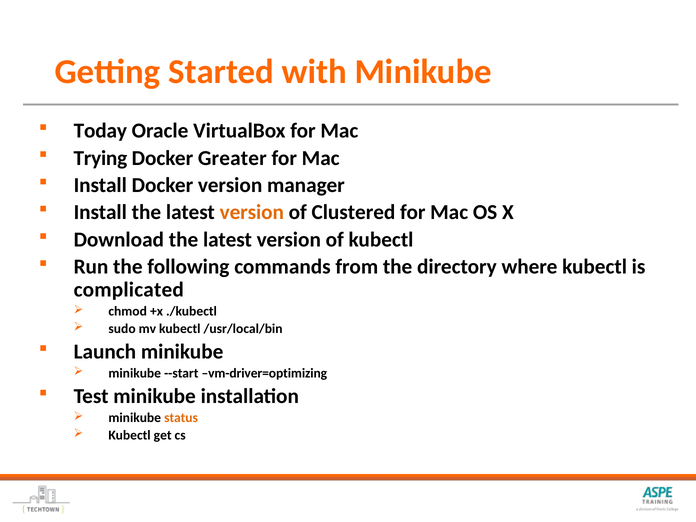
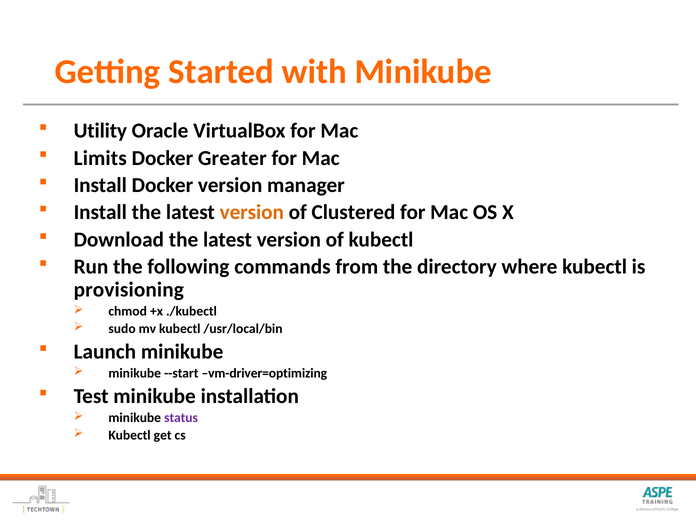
Today: Today -> Utility
Trying: Trying -> Limits
complicated: complicated -> provisioning
status colour: orange -> purple
